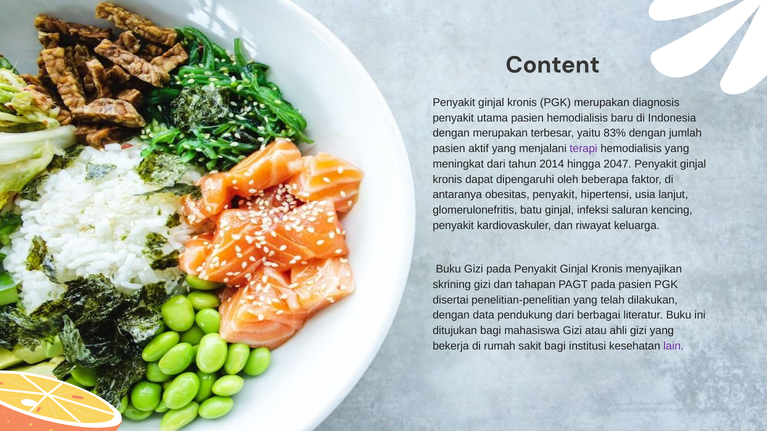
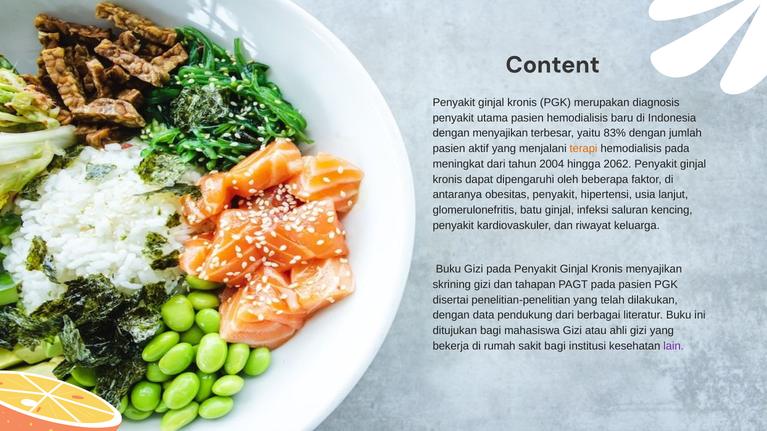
dengan merupakan: merupakan -> menyajikan
terapi colour: purple -> orange
hemodialisis yang: yang -> pada
2014: 2014 -> 2004
2047: 2047 -> 2062
